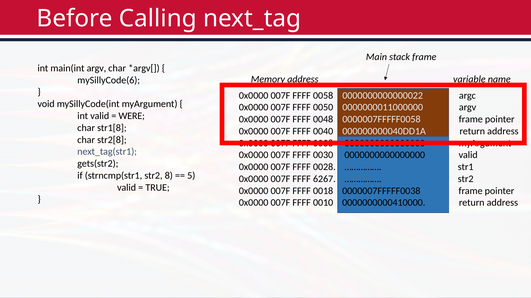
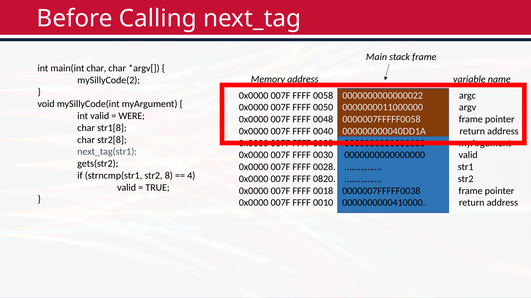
main(int argv: argv -> char
mySillyCode(6: mySillyCode(6 -> mySillyCode(2
5: 5 -> 4
6267: 6267 -> 0820
